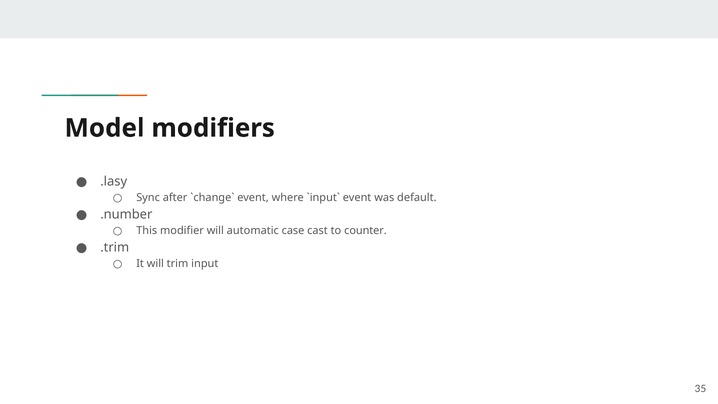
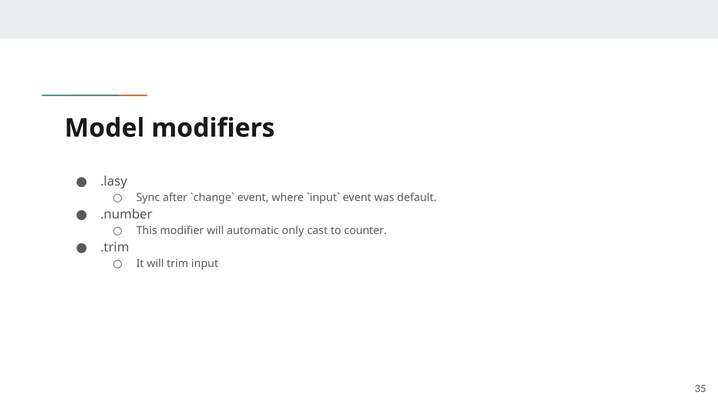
case: case -> only
